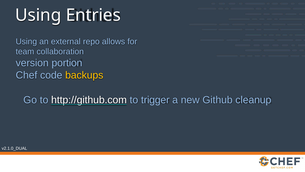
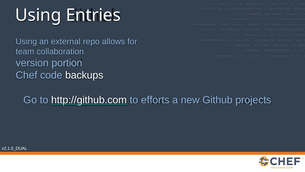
backups colour: yellow -> white
trigger: trigger -> efforts
cleanup: cleanup -> projects
